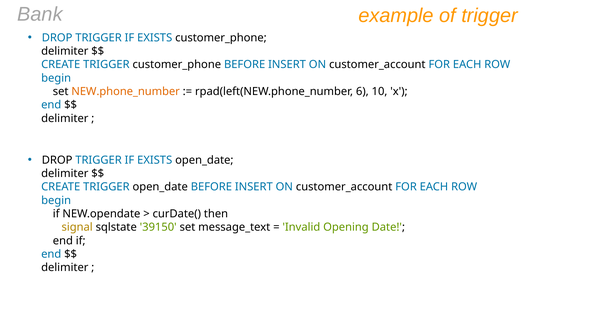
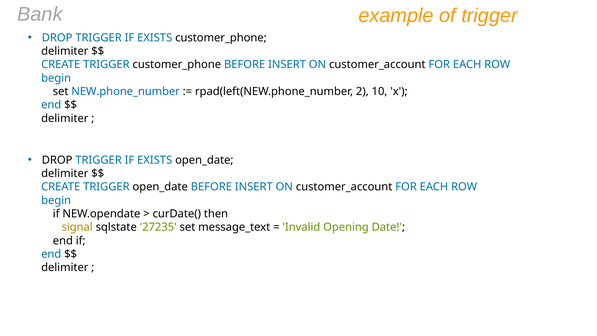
NEW.phone_number colour: orange -> blue
6: 6 -> 2
39150: 39150 -> 27235
